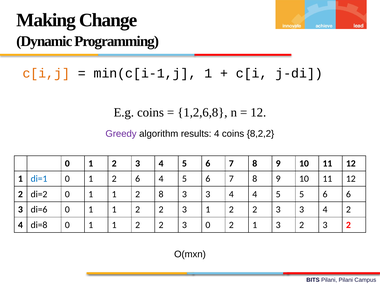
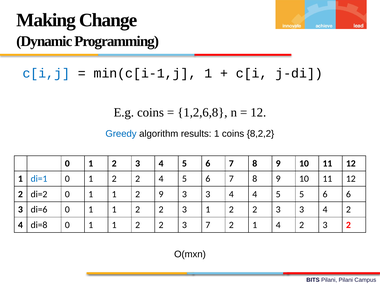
c[i,j colour: orange -> blue
Greedy colour: purple -> blue
results 4: 4 -> 1
0 1 2 6: 6 -> 2
2 8: 8 -> 9
3 0: 0 -> 7
1 3: 3 -> 4
